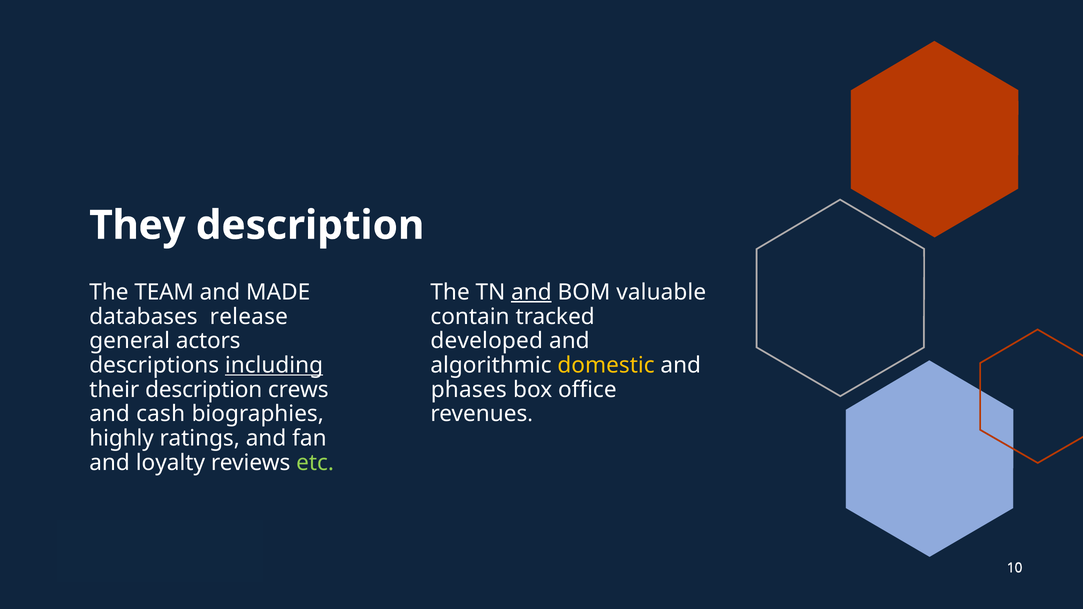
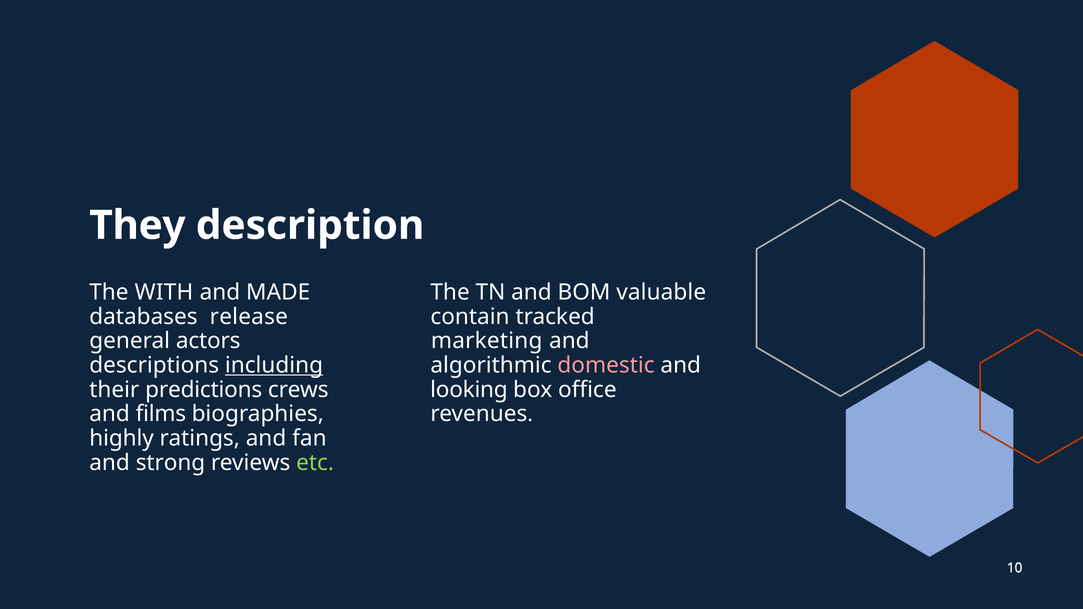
TEAM: TEAM -> WITH
and at (531, 292) underline: present -> none
developed: developed -> marketing
domestic colour: yellow -> pink
their description: description -> predictions
phases: phases -> looking
cash: cash -> films
loyalty: loyalty -> strong
